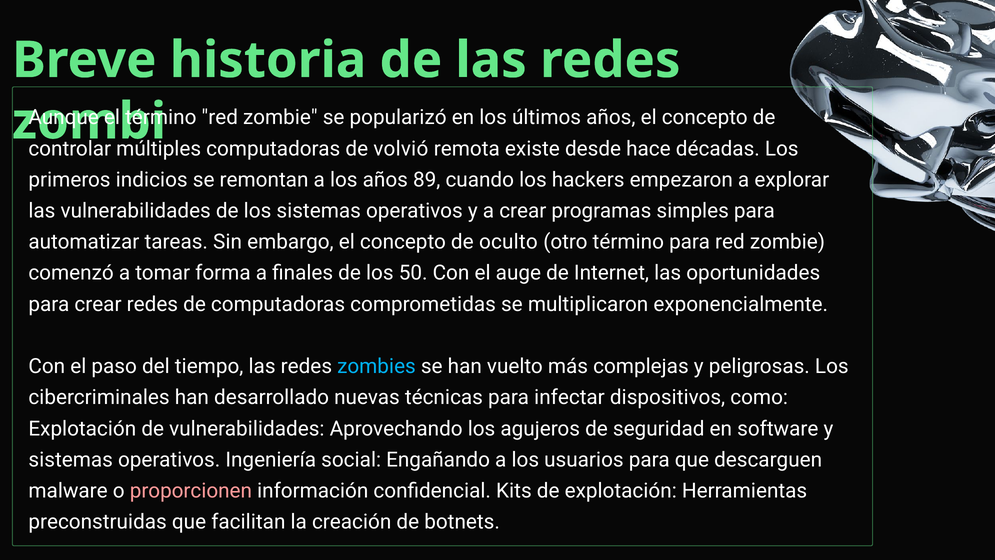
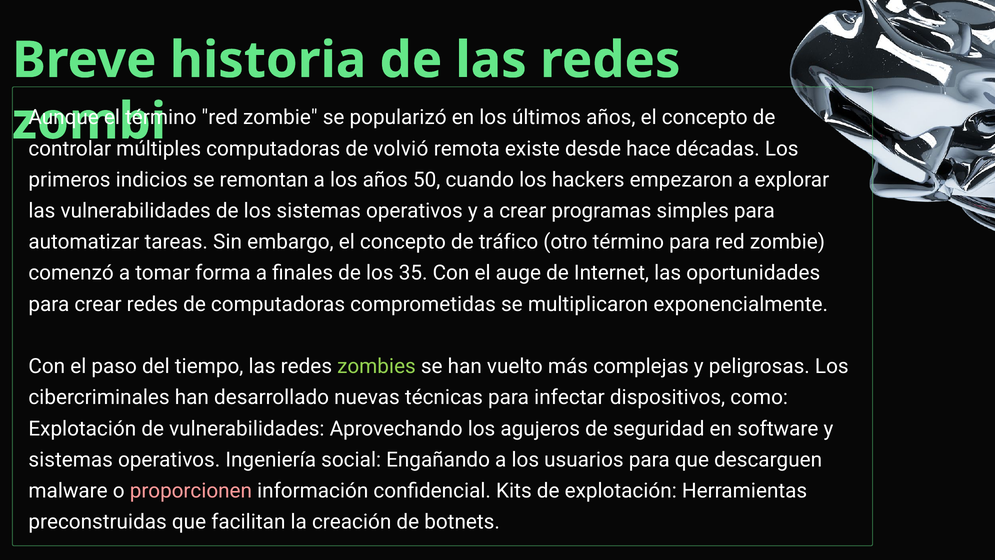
89: 89 -> 50
oculto: oculto -> tráfico
50: 50 -> 35
zombies colour: light blue -> light green
